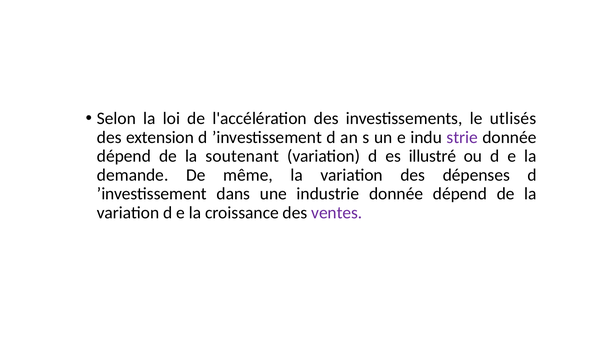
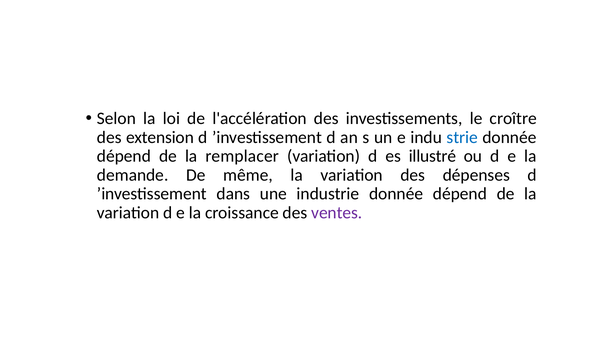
utlisés: utlisés -> croître
strie colour: purple -> blue
soutenant: soutenant -> remplacer
